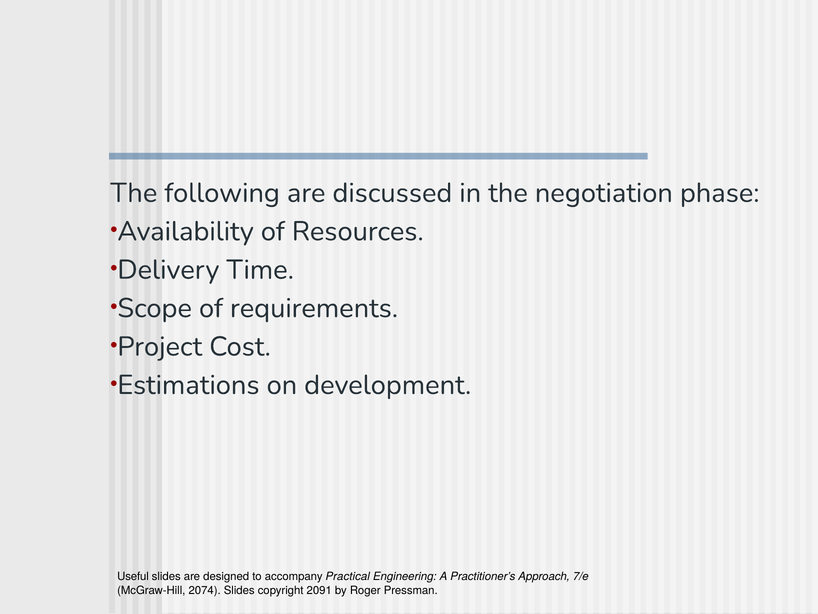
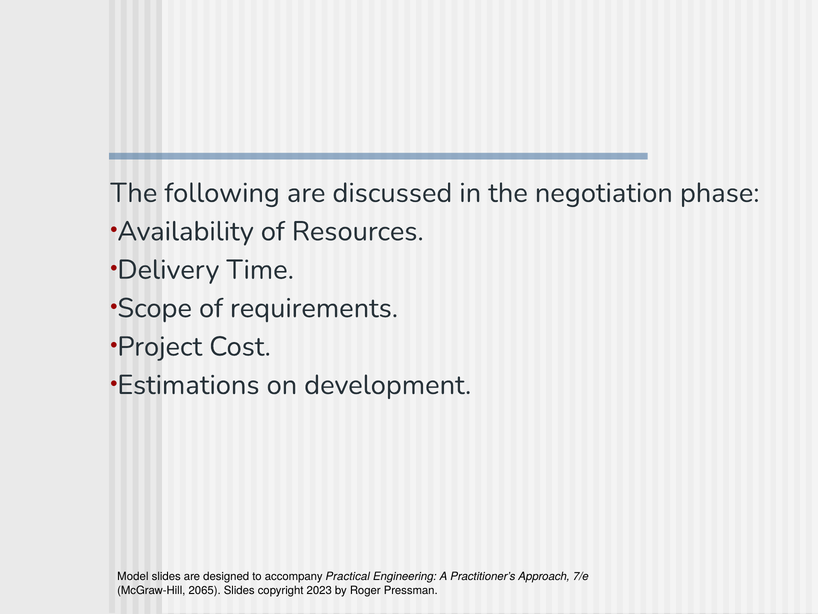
Useful: Useful -> Model
2074: 2074 -> 2065
2091: 2091 -> 2023
